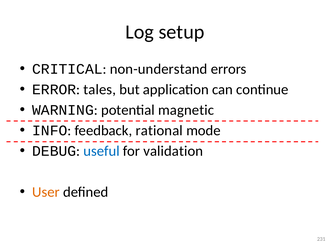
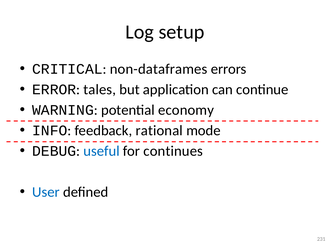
non-understand: non-understand -> non-dataframes
magnetic: magnetic -> economy
validation: validation -> continues
User colour: orange -> blue
